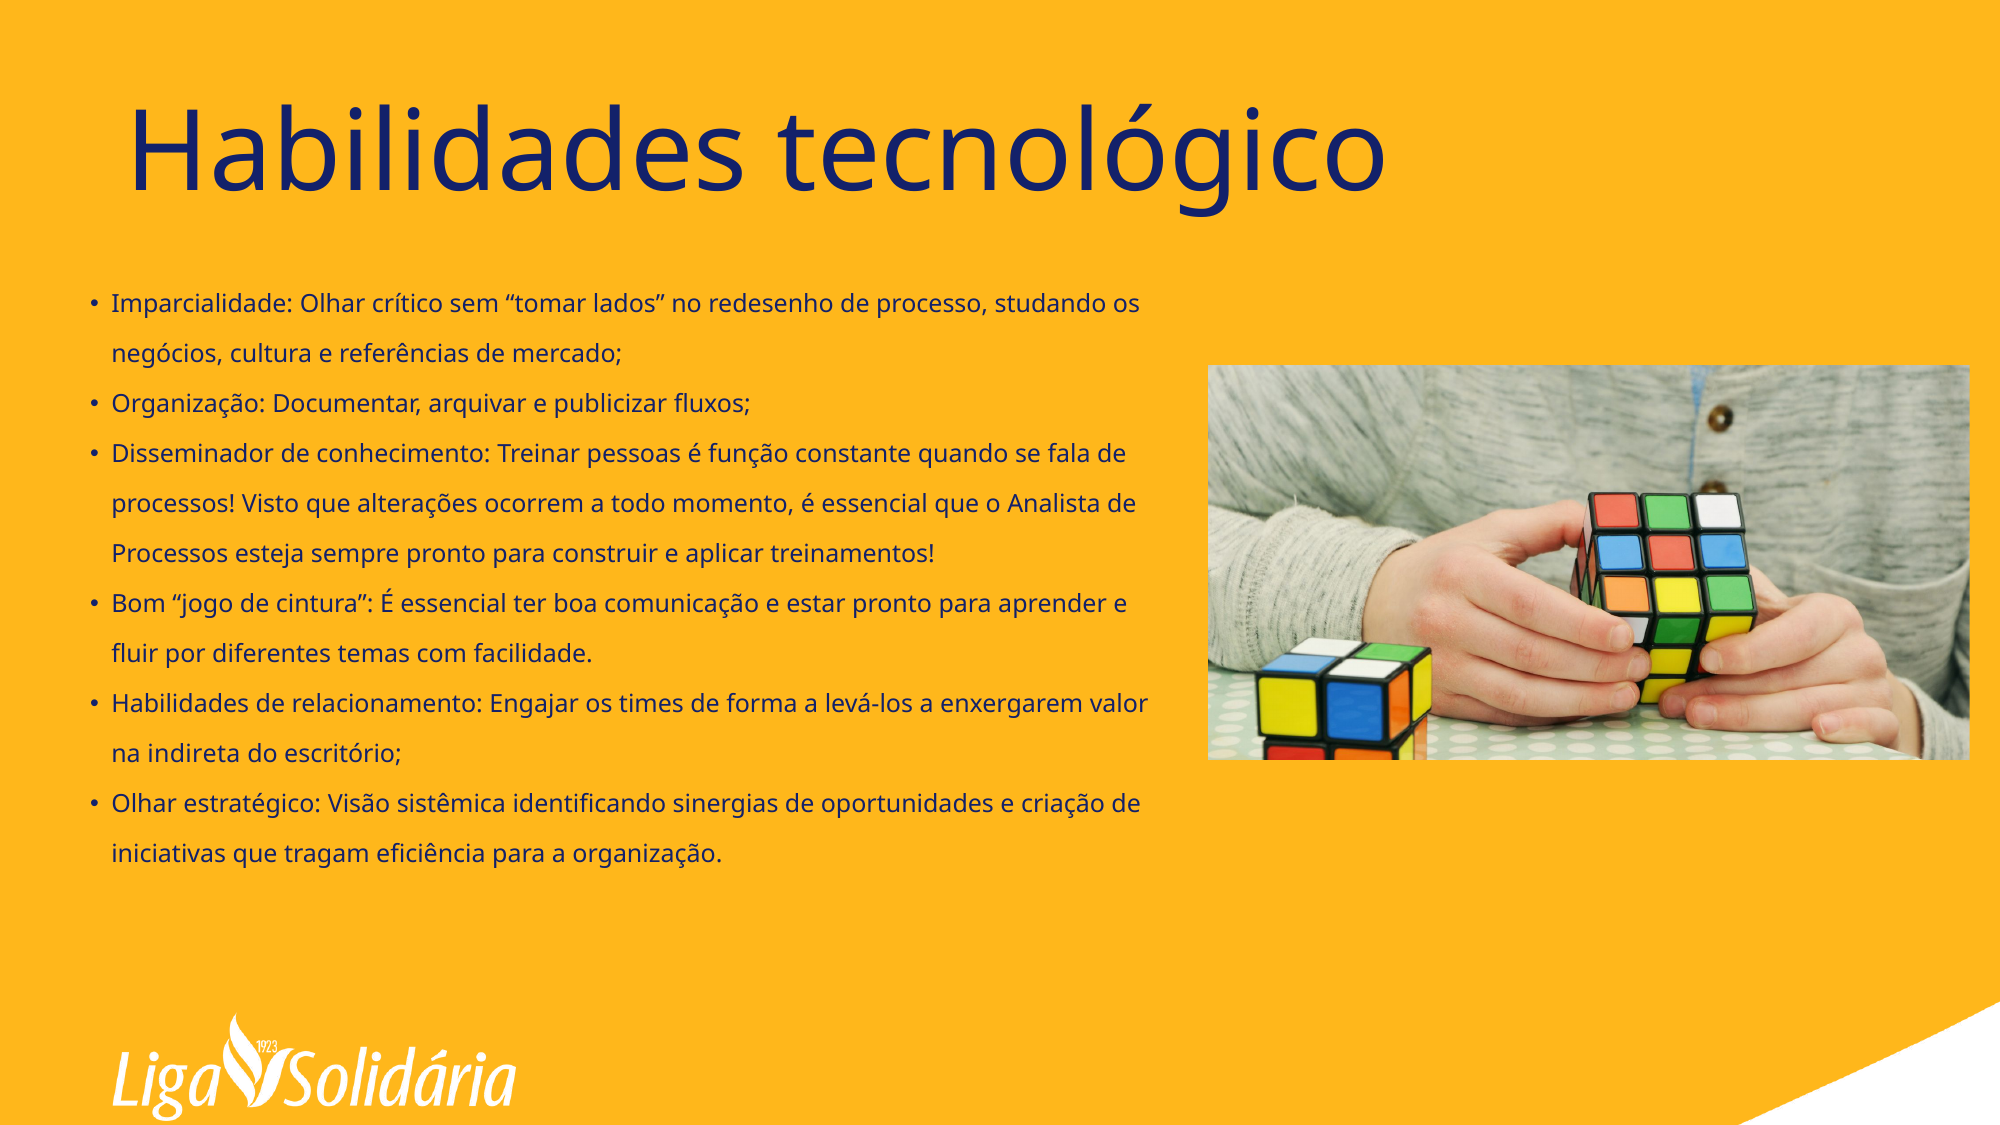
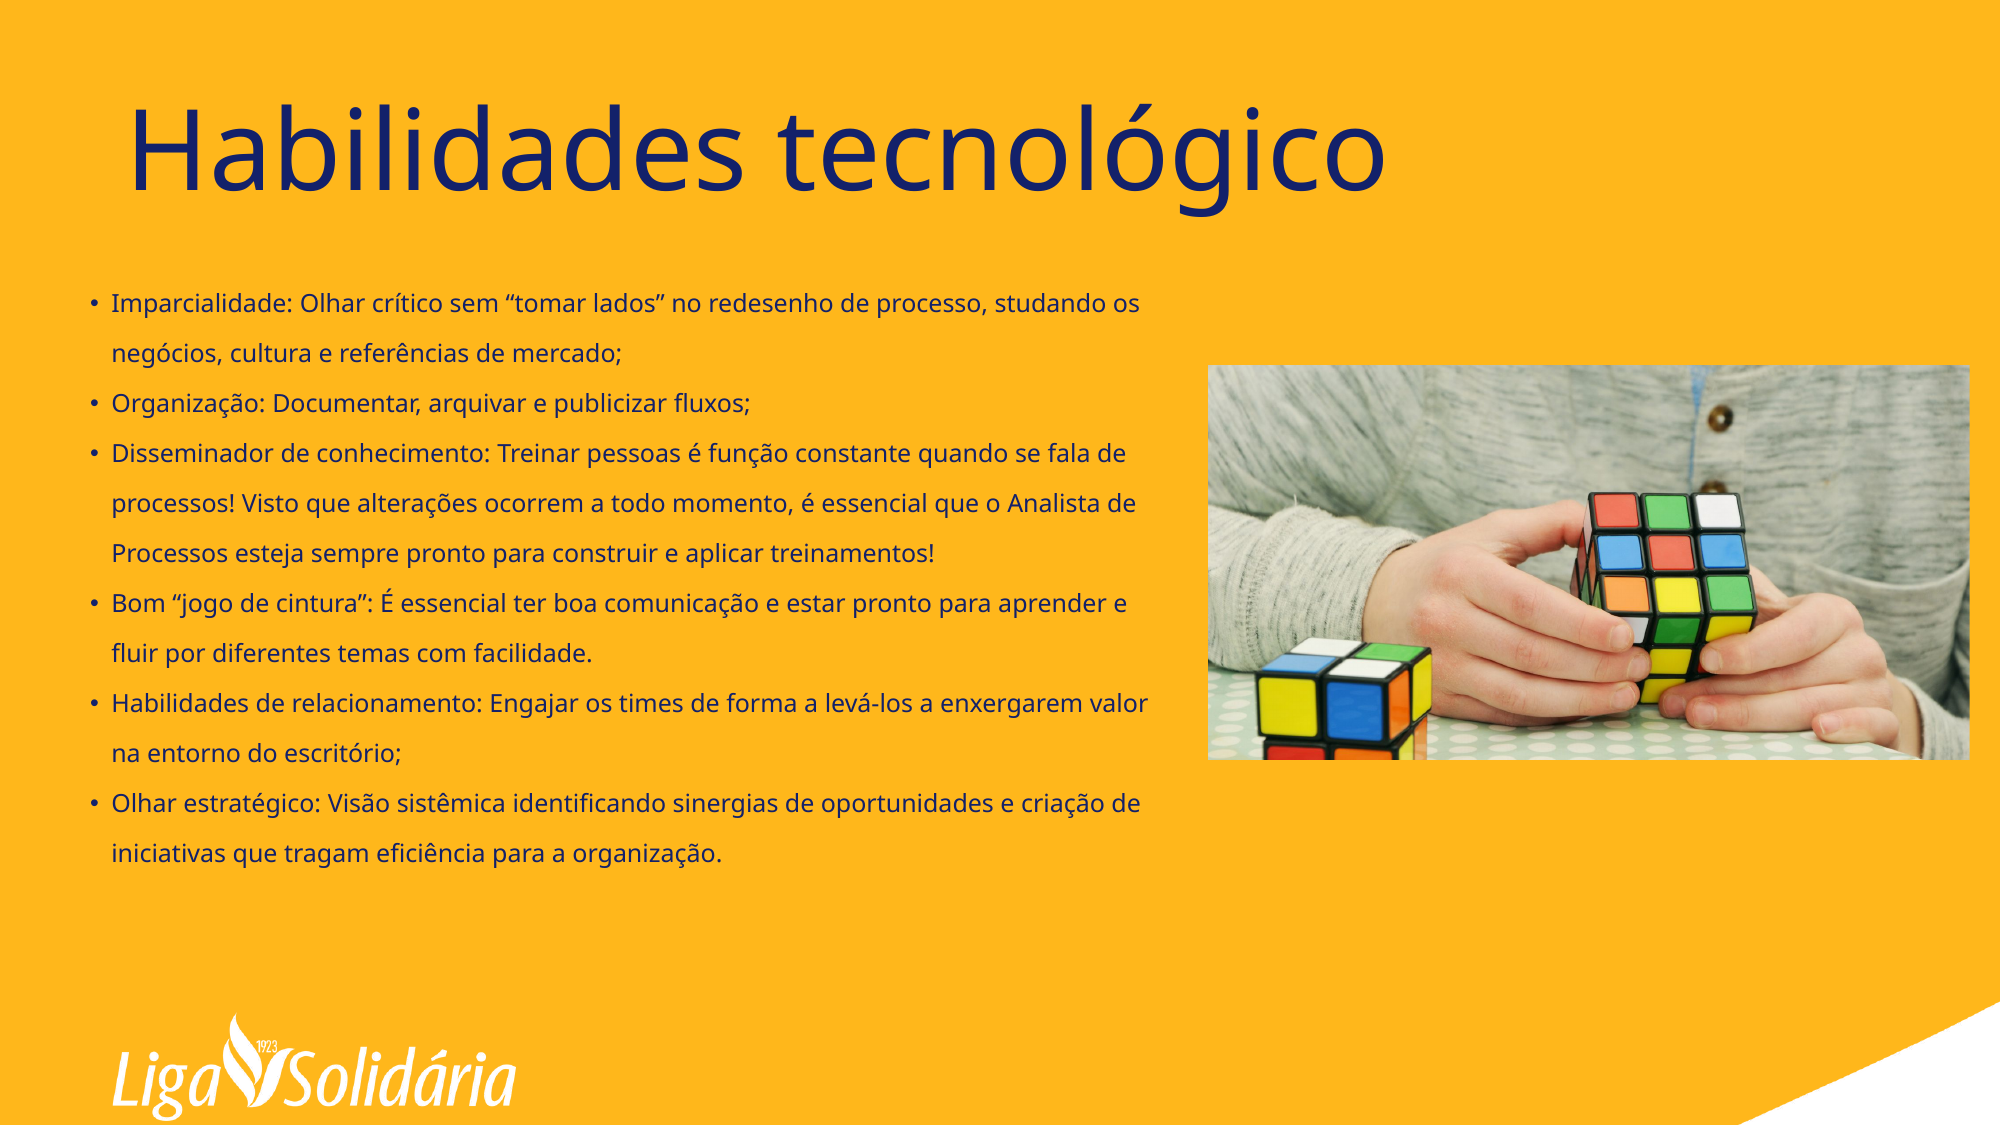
indireta: indireta -> entorno
